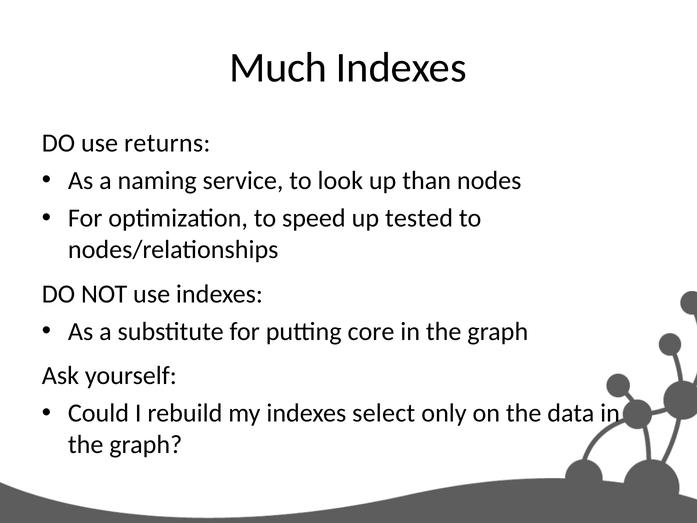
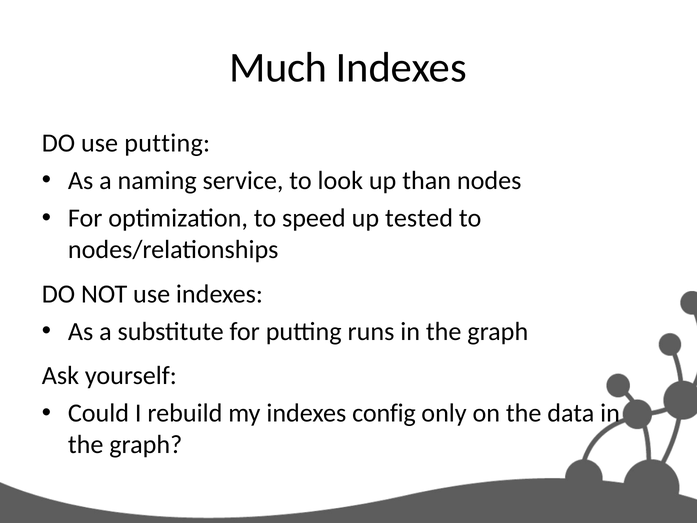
use returns: returns -> putting
core: core -> runs
select: select -> config
